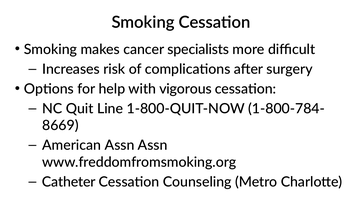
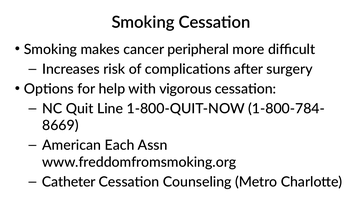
specialists: specialists -> peripheral
American Assn: Assn -> Each
